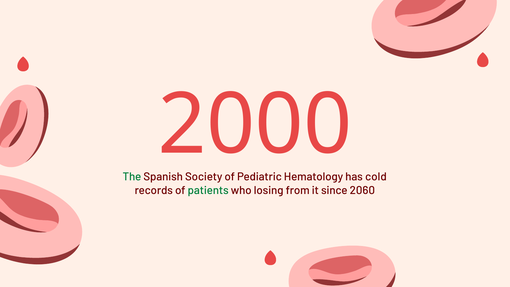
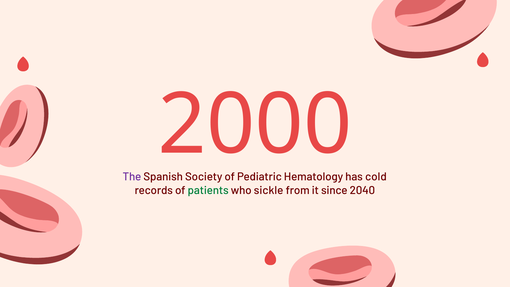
The colour: green -> purple
losing: losing -> sickle
2060: 2060 -> 2040
